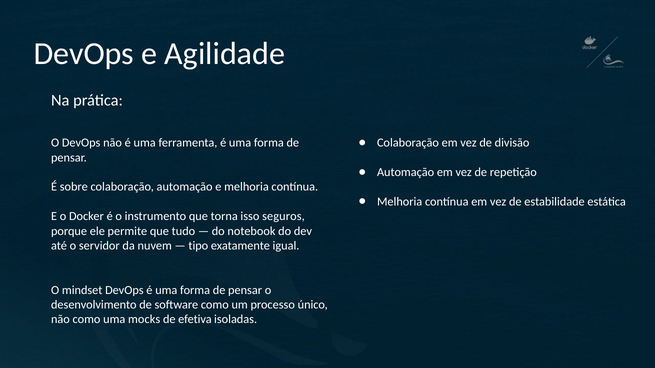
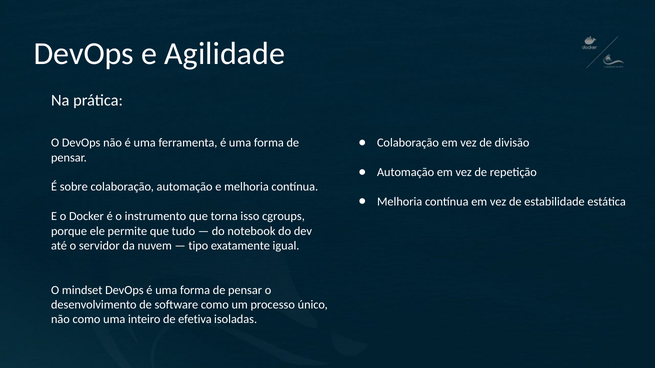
seguros: seguros -> cgroups
mocks: mocks -> inteiro
